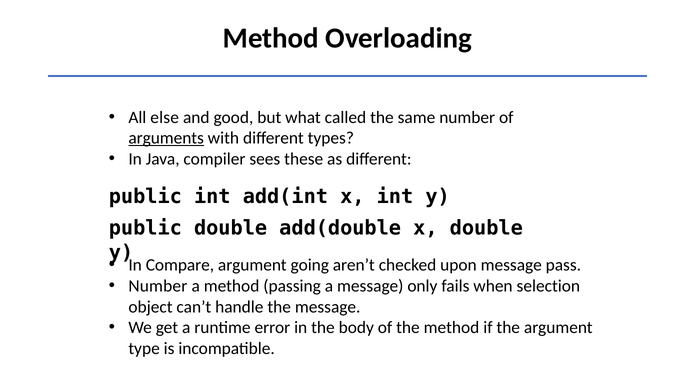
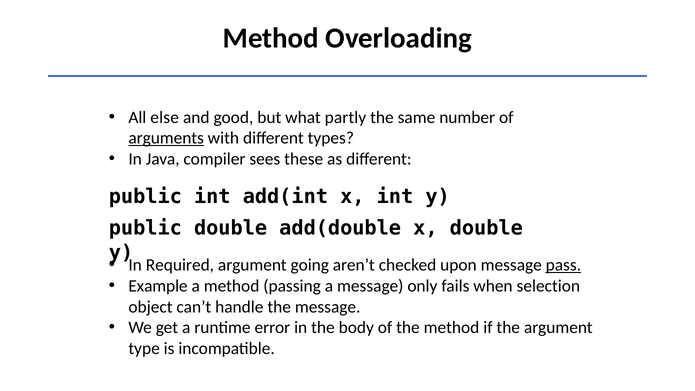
called: called -> partly
Compare: Compare -> Required
pass underline: none -> present
Number at (158, 286): Number -> Example
